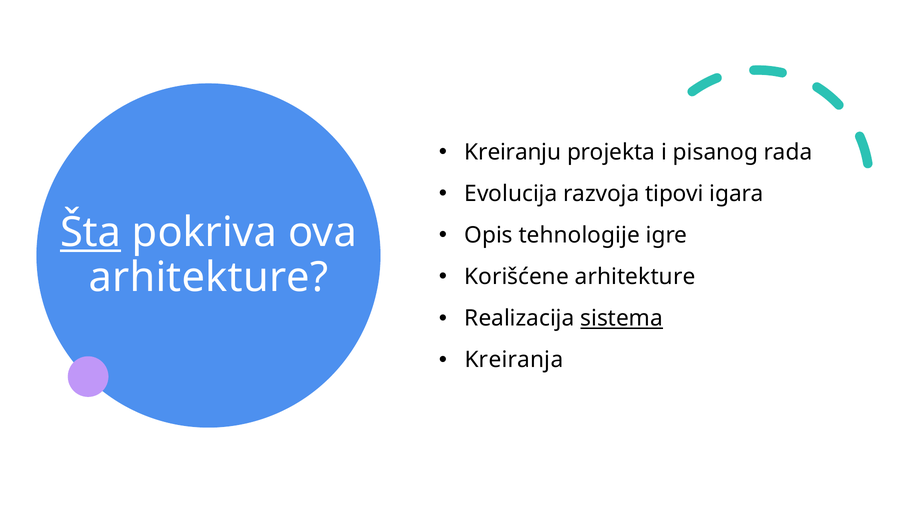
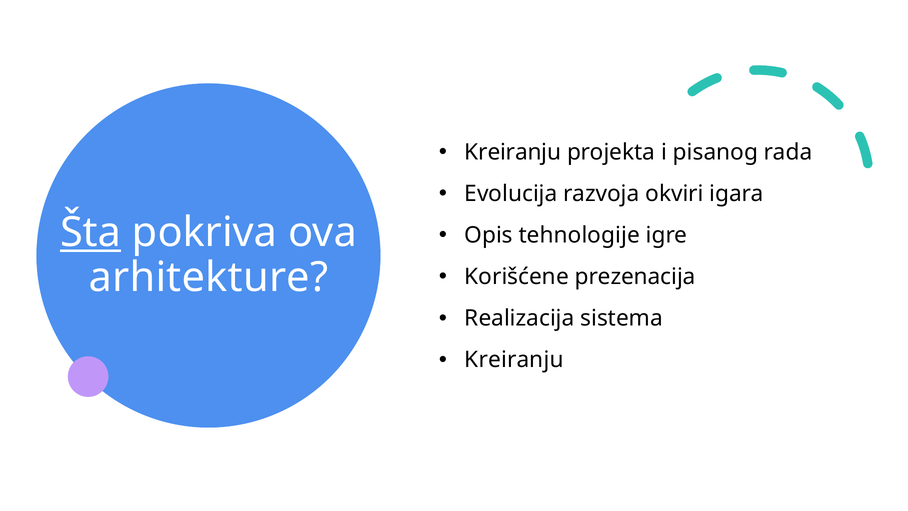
tipovi: tipovi -> okviri
Korišćene arhitekture: arhitekture -> prezenacija
sistema underline: present -> none
Kreiranja at (514, 360): Kreiranja -> Kreiranju
